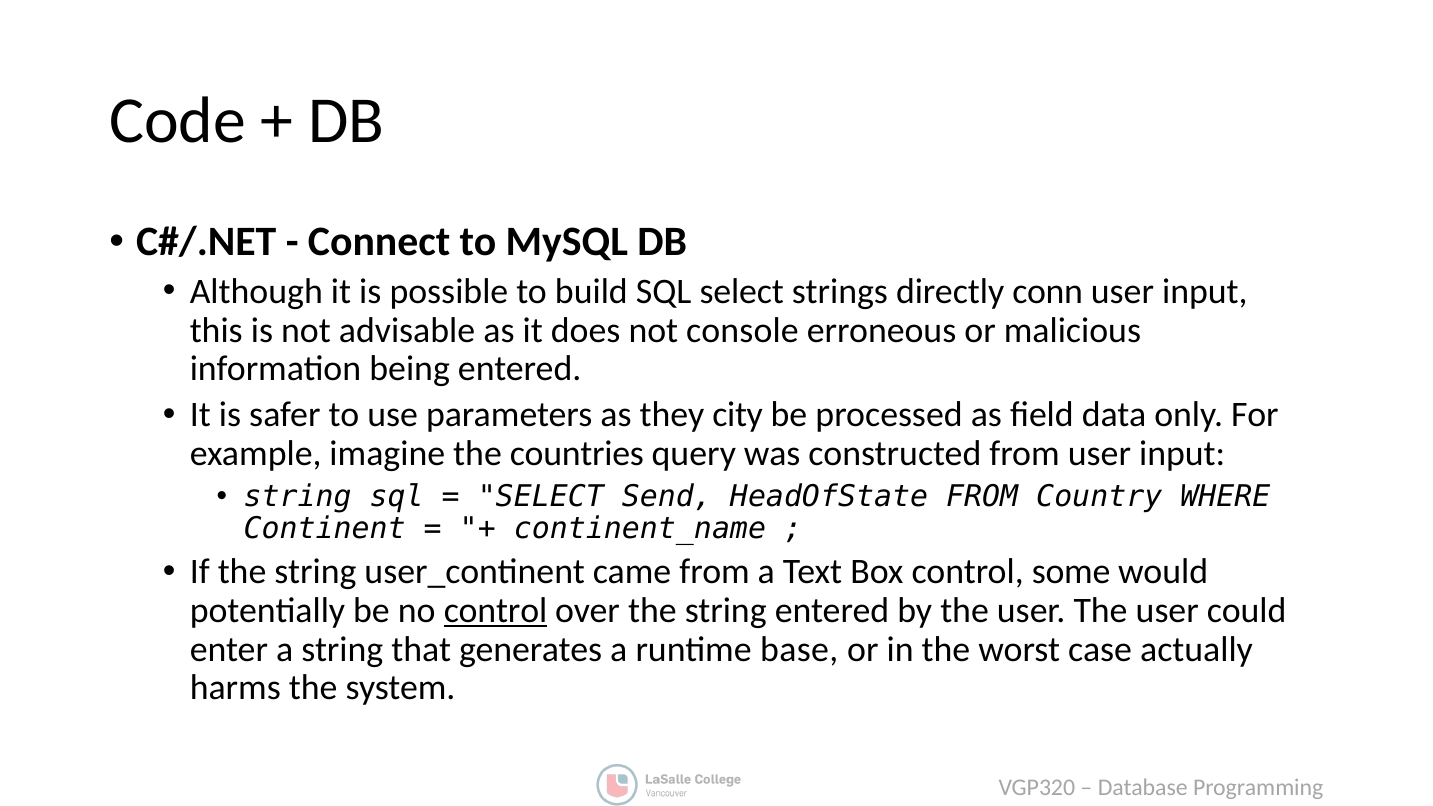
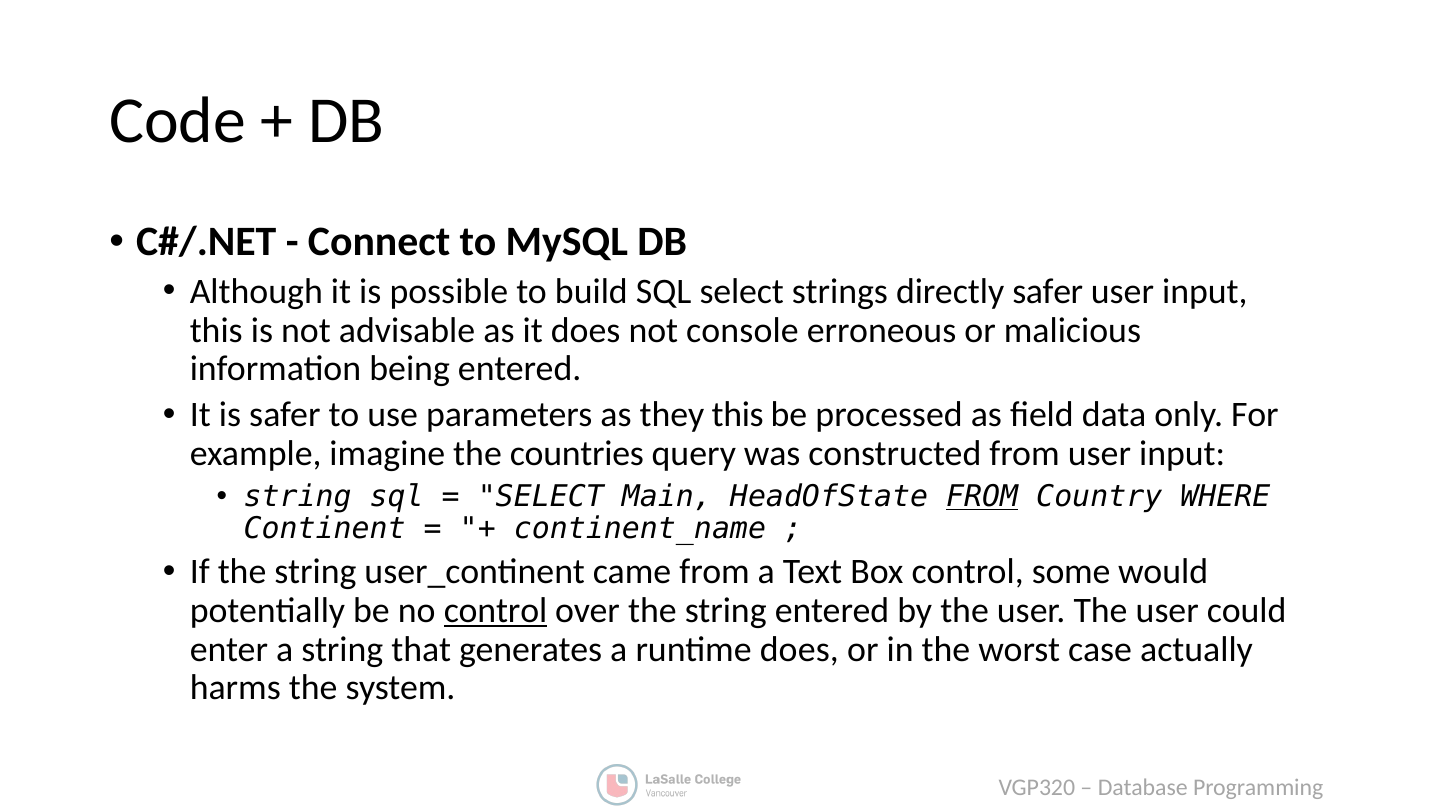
directly conn: conn -> safer
they city: city -> this
Send: Send -> Main
FROM at (982, 497) underline: none -> present
runtime base: base -> does
